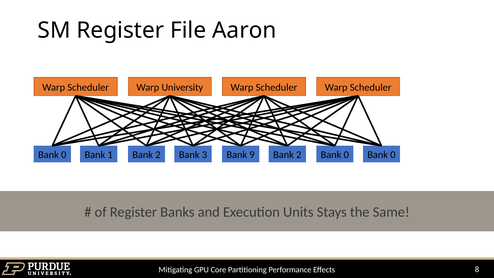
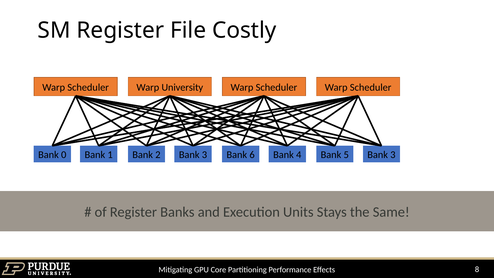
Aaron: Aaron -> Costly
9: 9 -> 6
2 at (299, 155): 2 -> 4
0 at (346, 155): 0 -> 5
0 at (393, 155): 0 -> 3
